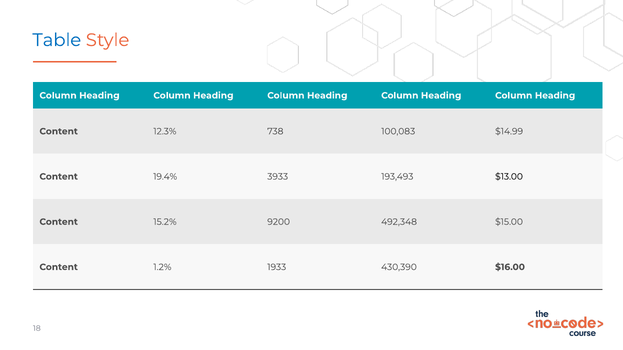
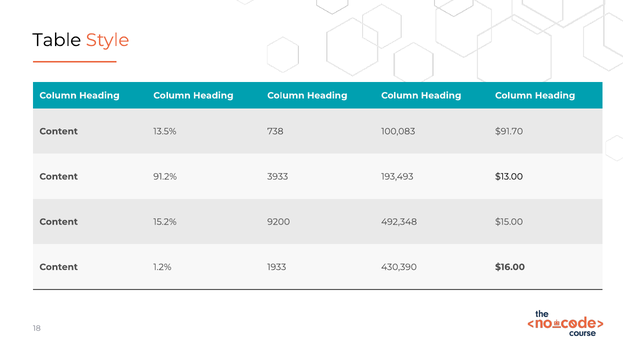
Table colour: blue -> black
12.3%: 12.3% -> 13.5%
$14.99: $14.99 -> $91.70
19.4%: 19.4% -> 91.2%
